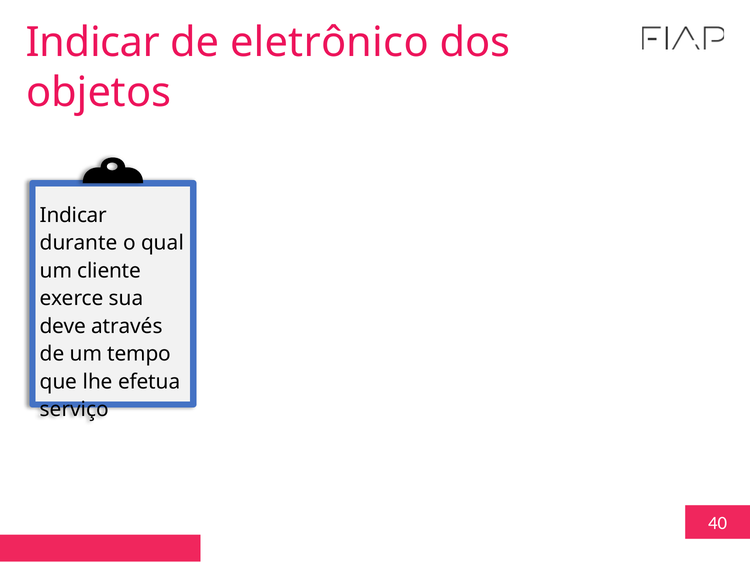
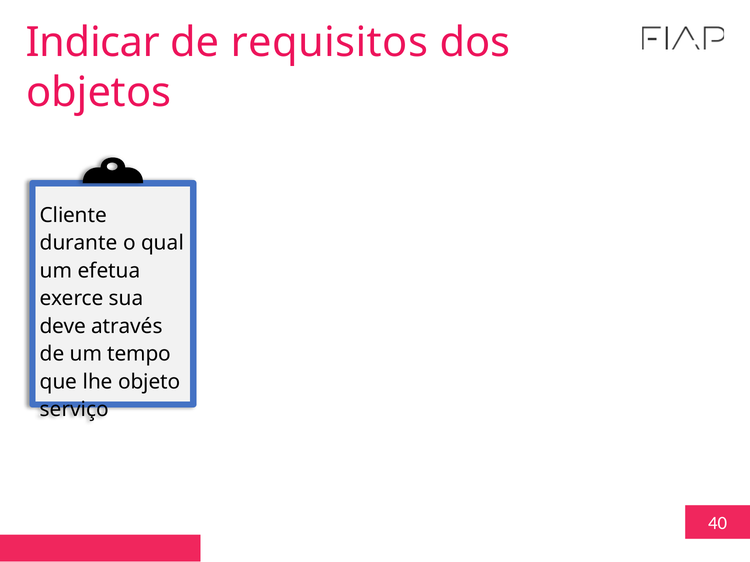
eletrônico: eletrônico -> requisitos
Indicar at (73, 216): Indicar -> Cliente
cliente: cliente -> efetua
efetua: efetua -> objeto
